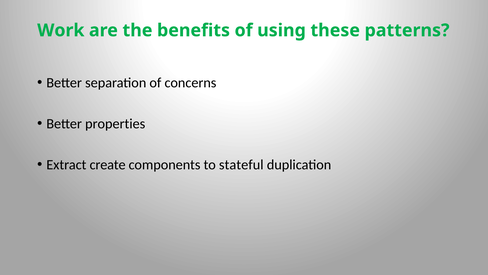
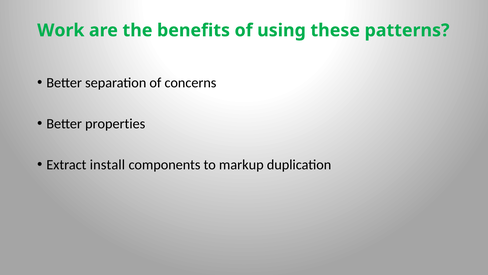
create: create -> install
stateful: stateful -> markup
